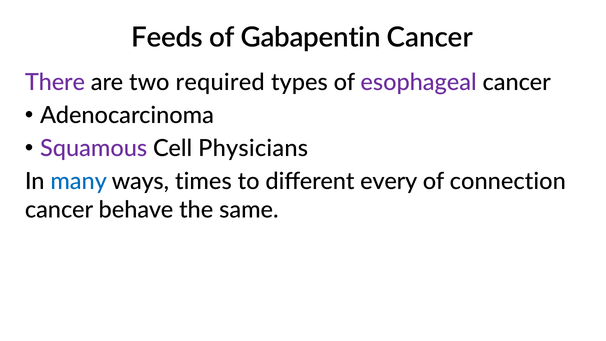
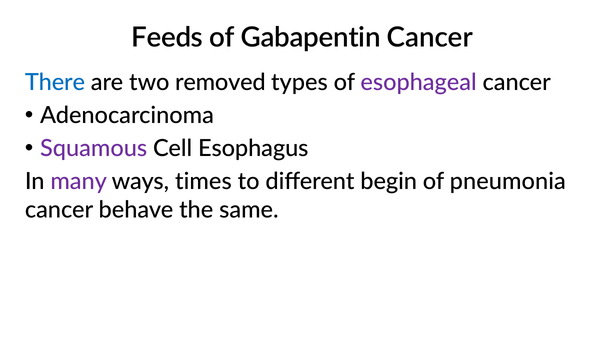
There colour: purple -> blue
required: required -> removed
Physicians: Physicians -> Esophagus
many colour: blue -> purple
every: every -> begin
connection: connection -> pneumonia
